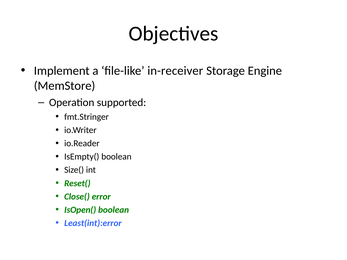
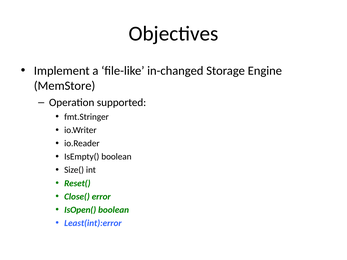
in-receiver: in-receiver -> in-changed
